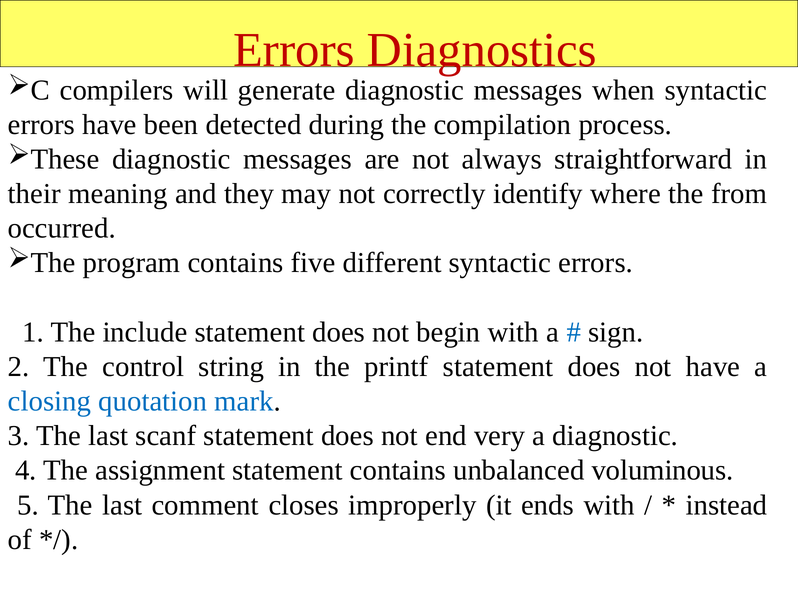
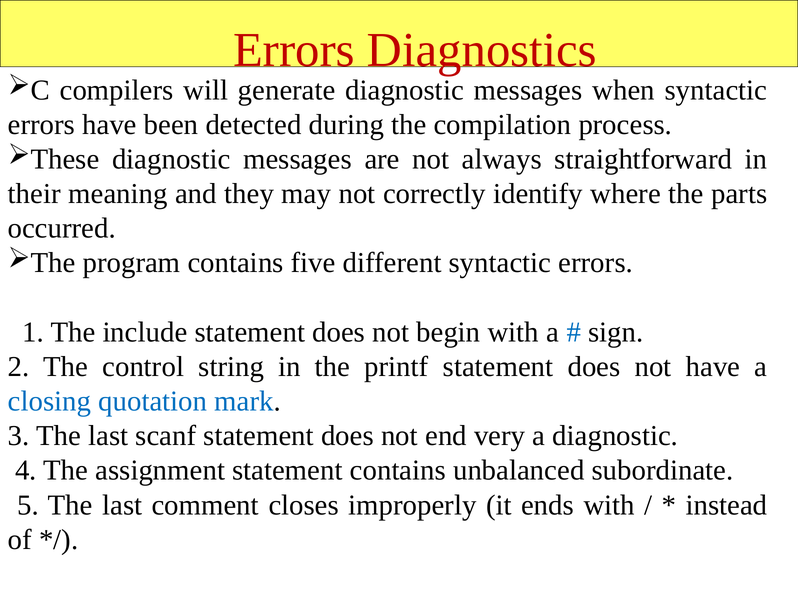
from: from -> parts
voluminous: voluminous -> subordinate
